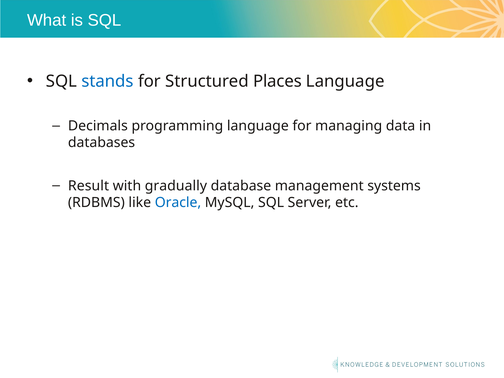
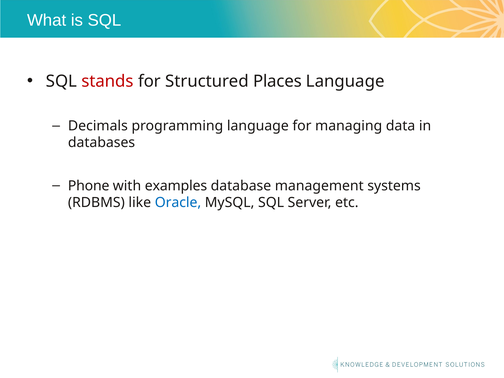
stands colour: blue -> red
Result: Result -> Phone
gradually: gradually -> examples
